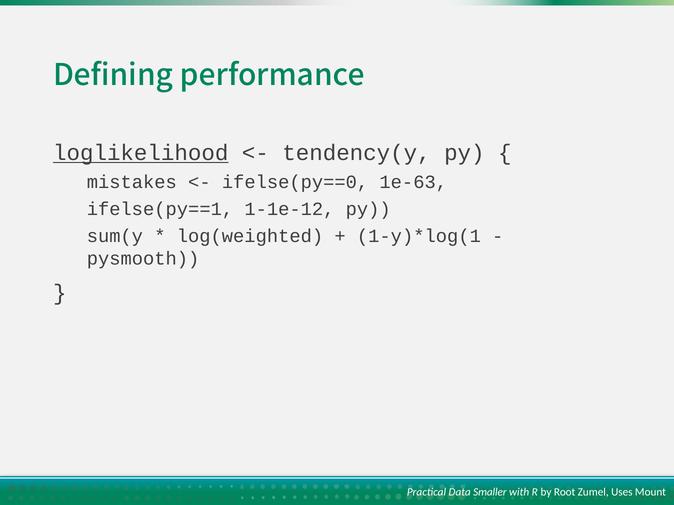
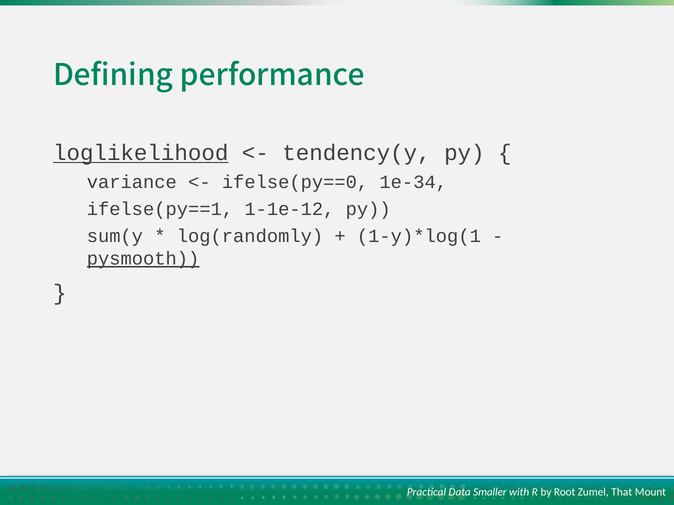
mistakes: mistakes -> variance
1e-63: 1e-63 -> 1e-34
log(weighted: log(weighted -> log(randomly
pysmooth underline: none -> present
Uses: Uses -> That
